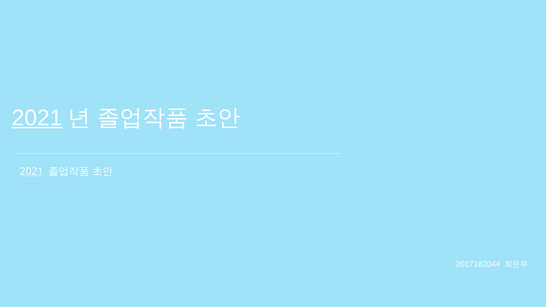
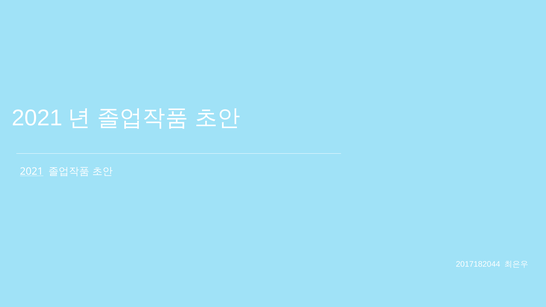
2021 at (37, 118) underline: present -> none
